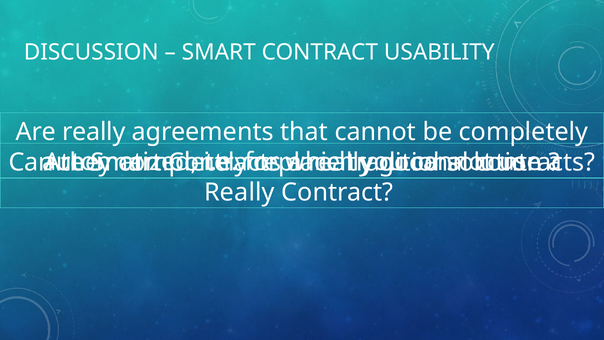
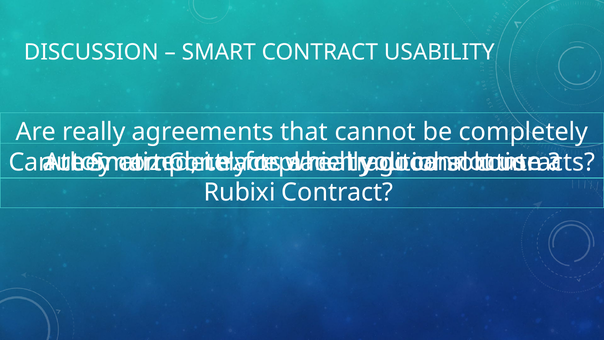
Really at (239, 192): Really -> Rubixi
